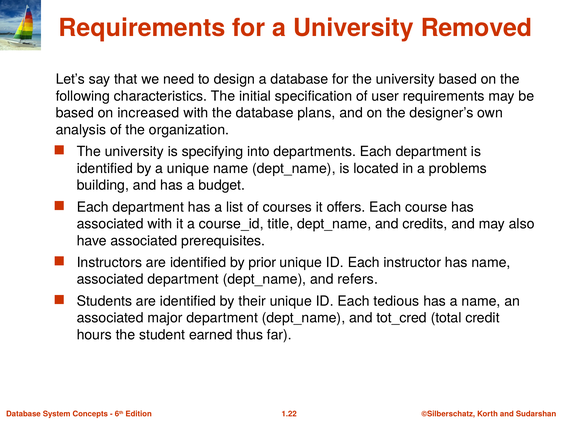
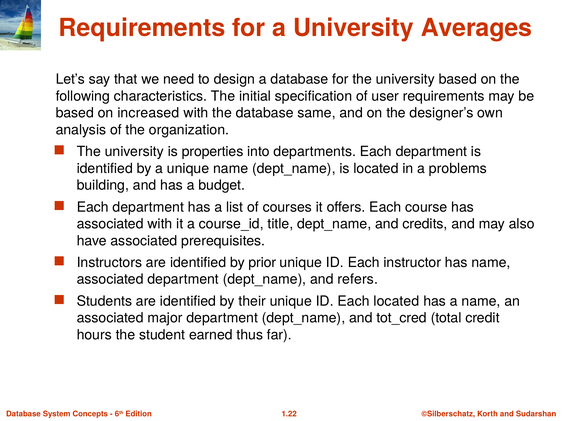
Removed: Removed -> Averages
plans: plans -> same
specifying: specifying -> properties
Each tedious: tedious -> located
